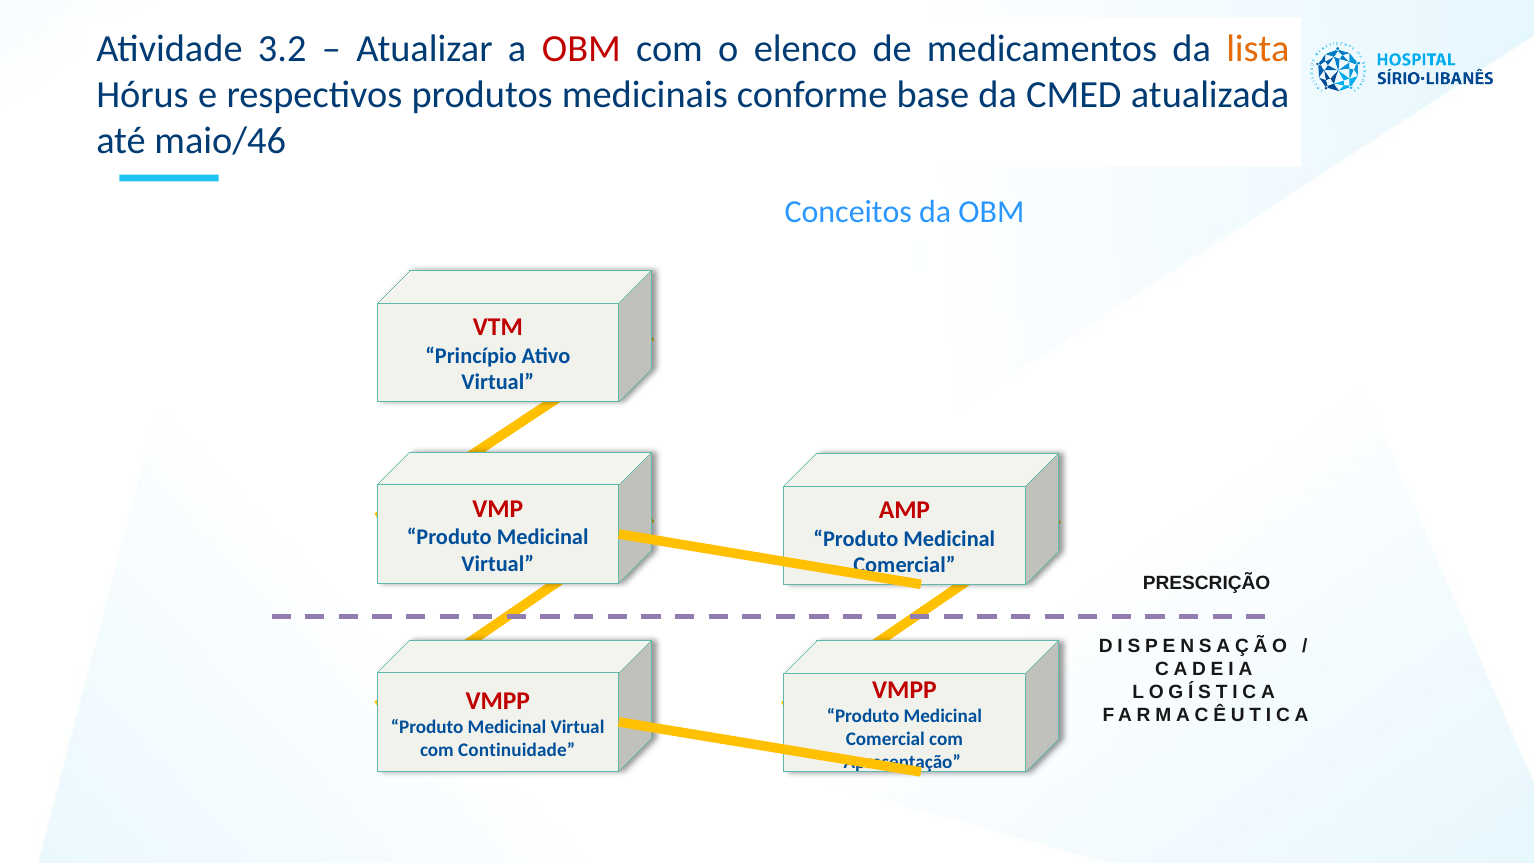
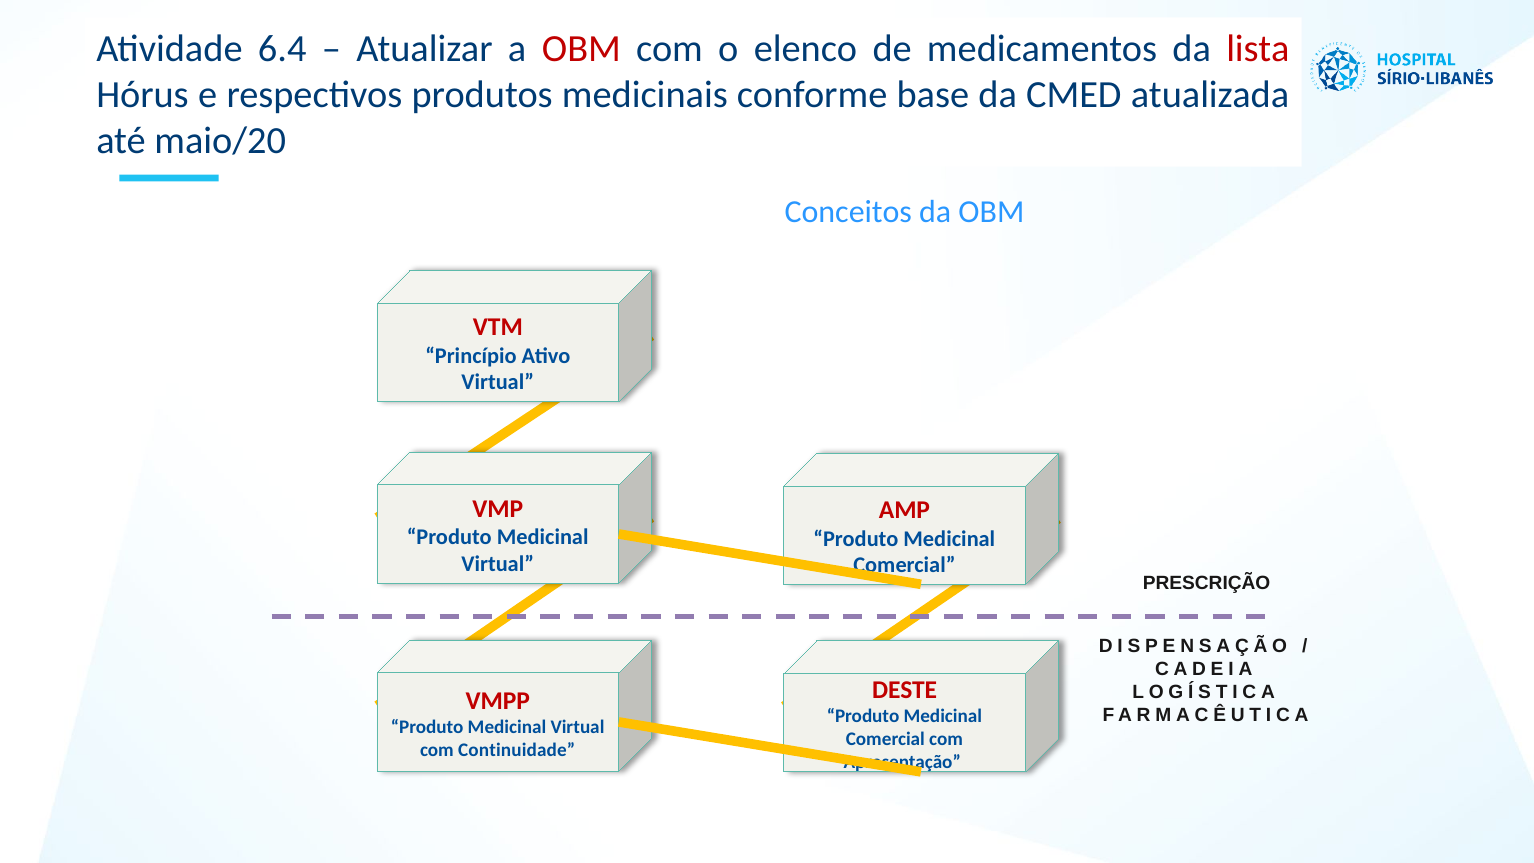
3.2: 3.2 -> 6.4
lista colour: orange -> red
maio/46: maio/46 -> maio/20
VMPP at (904, 690): VMPP -> DESTE
